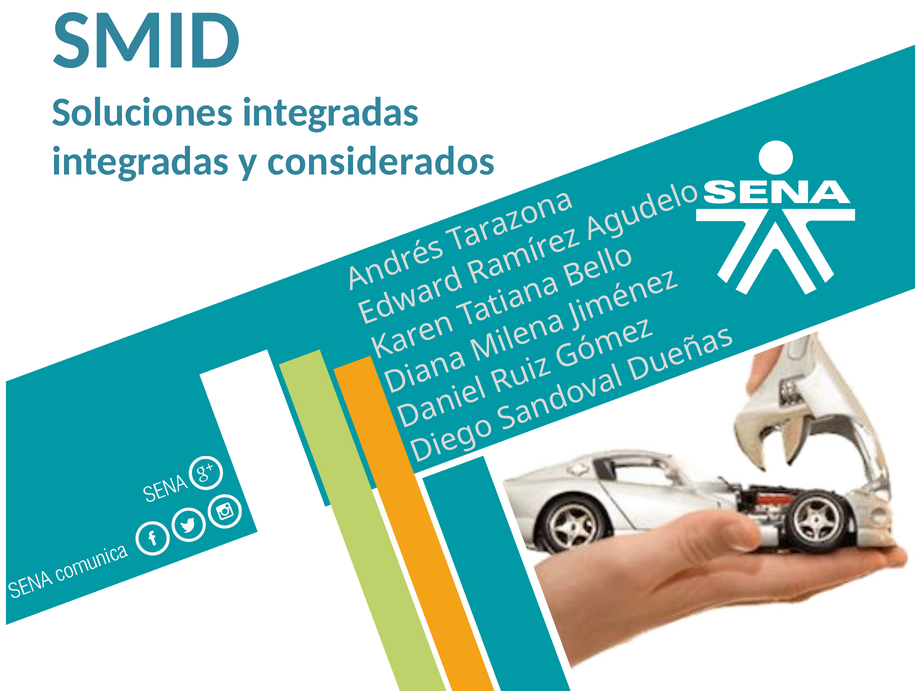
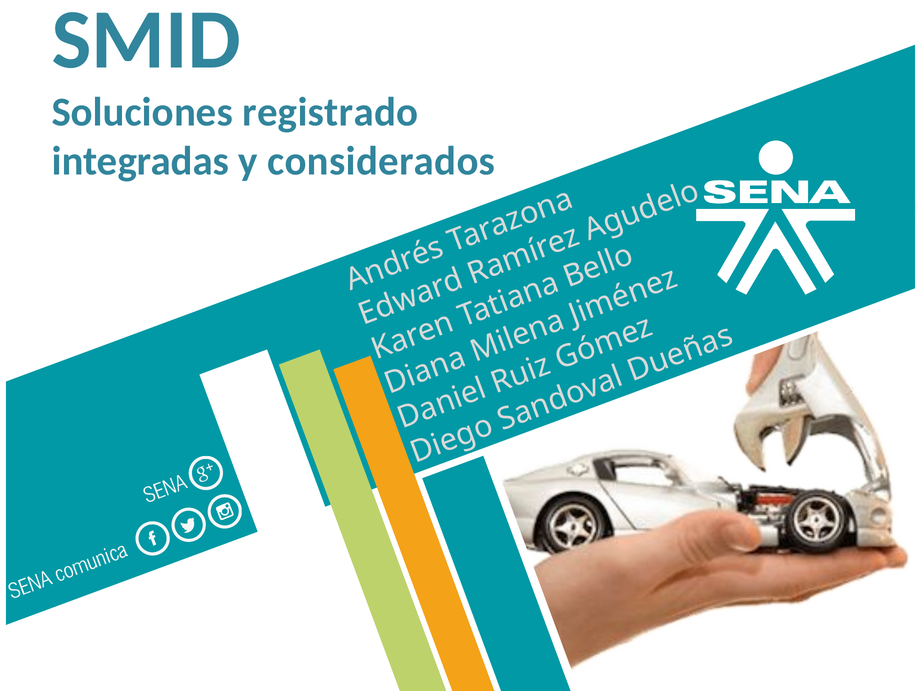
Soluciones integradas: integradas -> registrado
